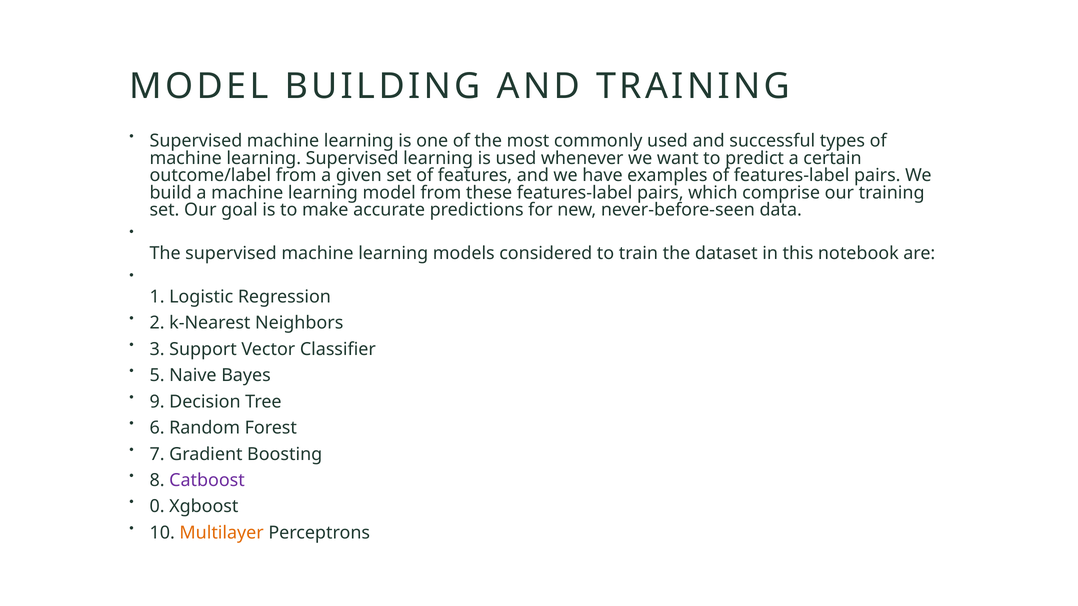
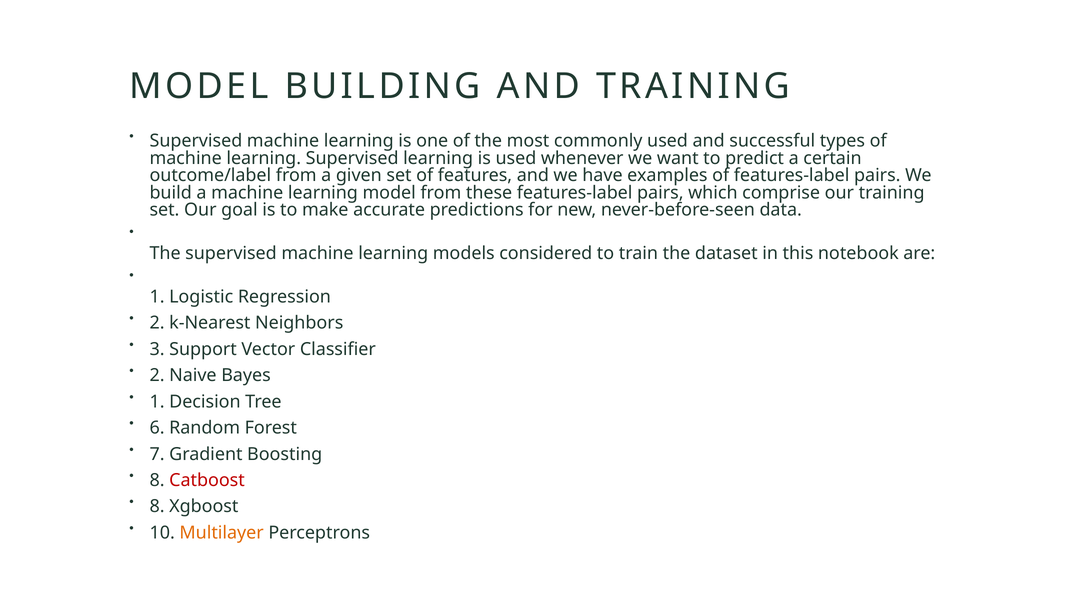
5 at (157, 376): 5 -> 2
9 at (157, 402): 9 -> 1
Catboost colour: purple -> red
0 at (157, 507): 0 -> 8
